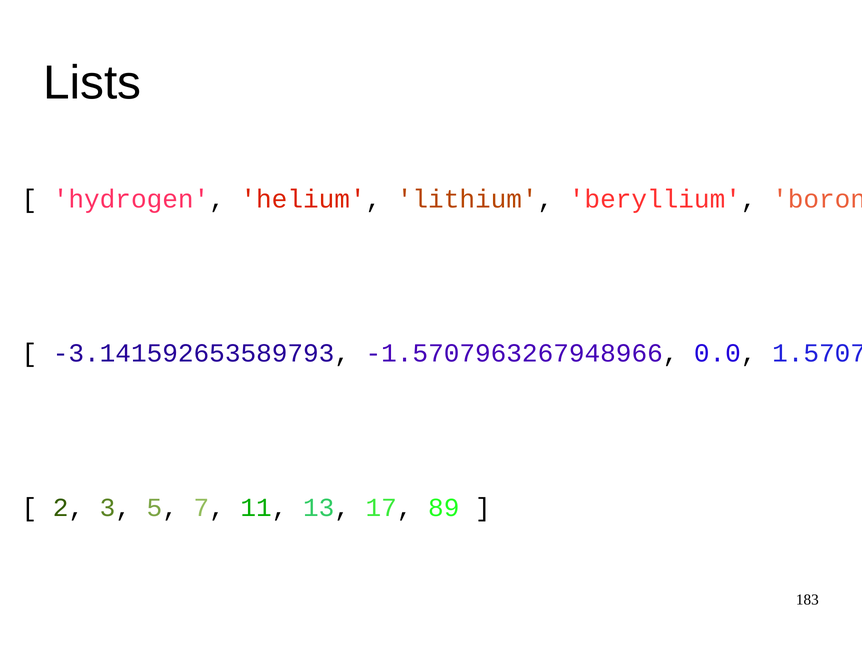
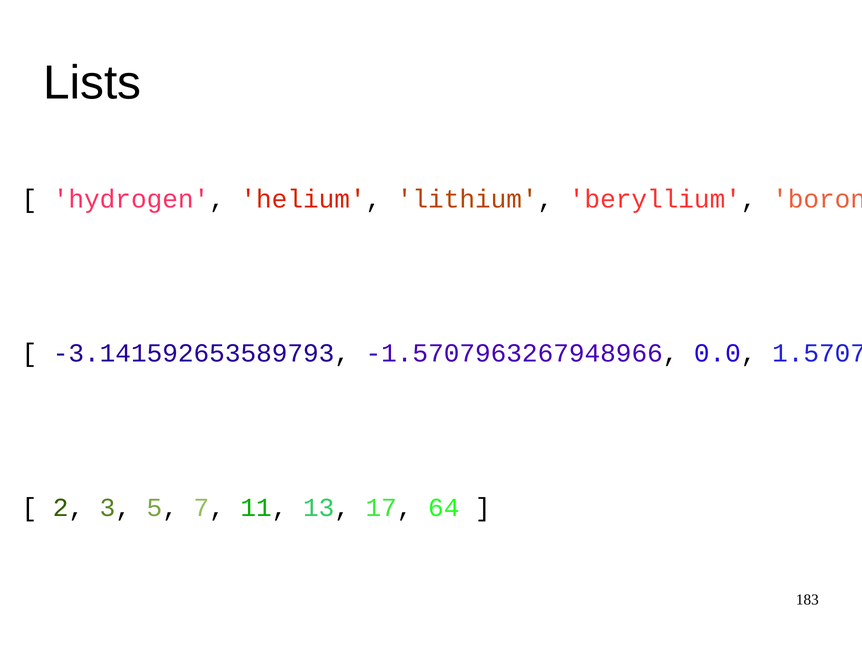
89: 89 -> 64
